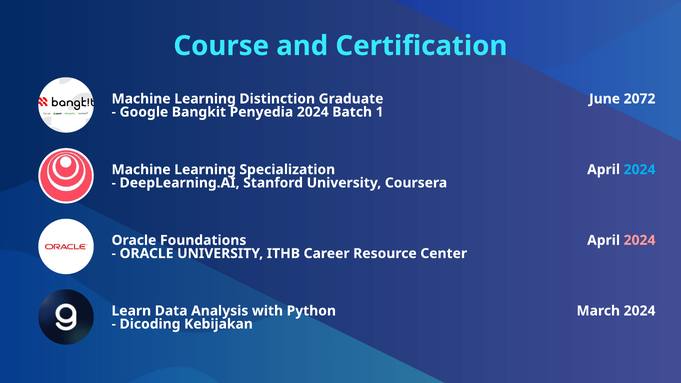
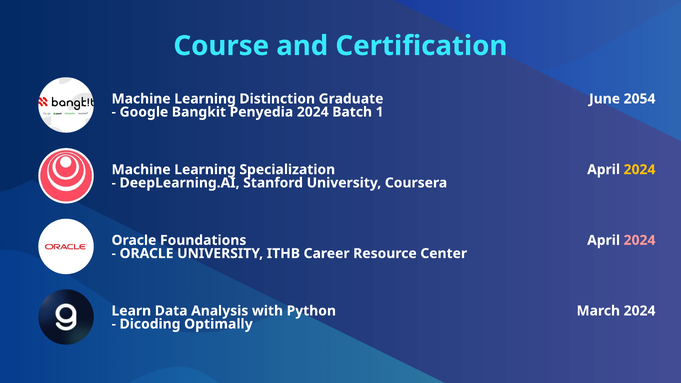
2072: 2072 -> 2054
2024 at (640, 170) colour: light blue -> yellow
Kebijakan: Kebijakan -> Optimally
